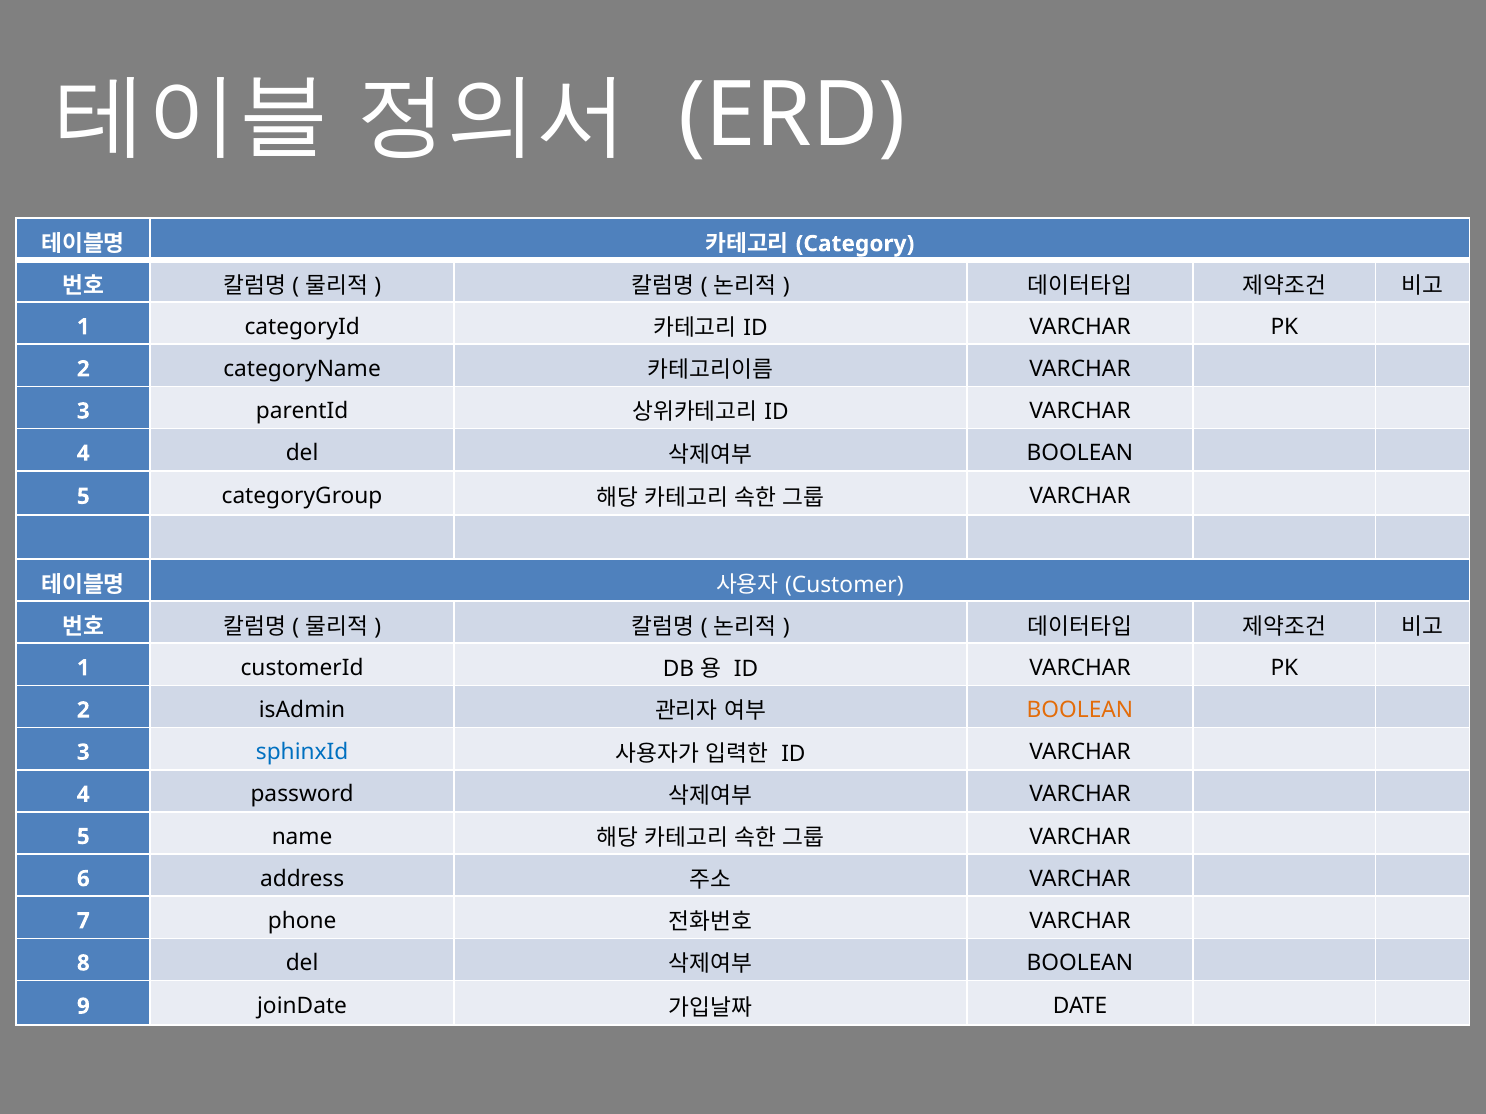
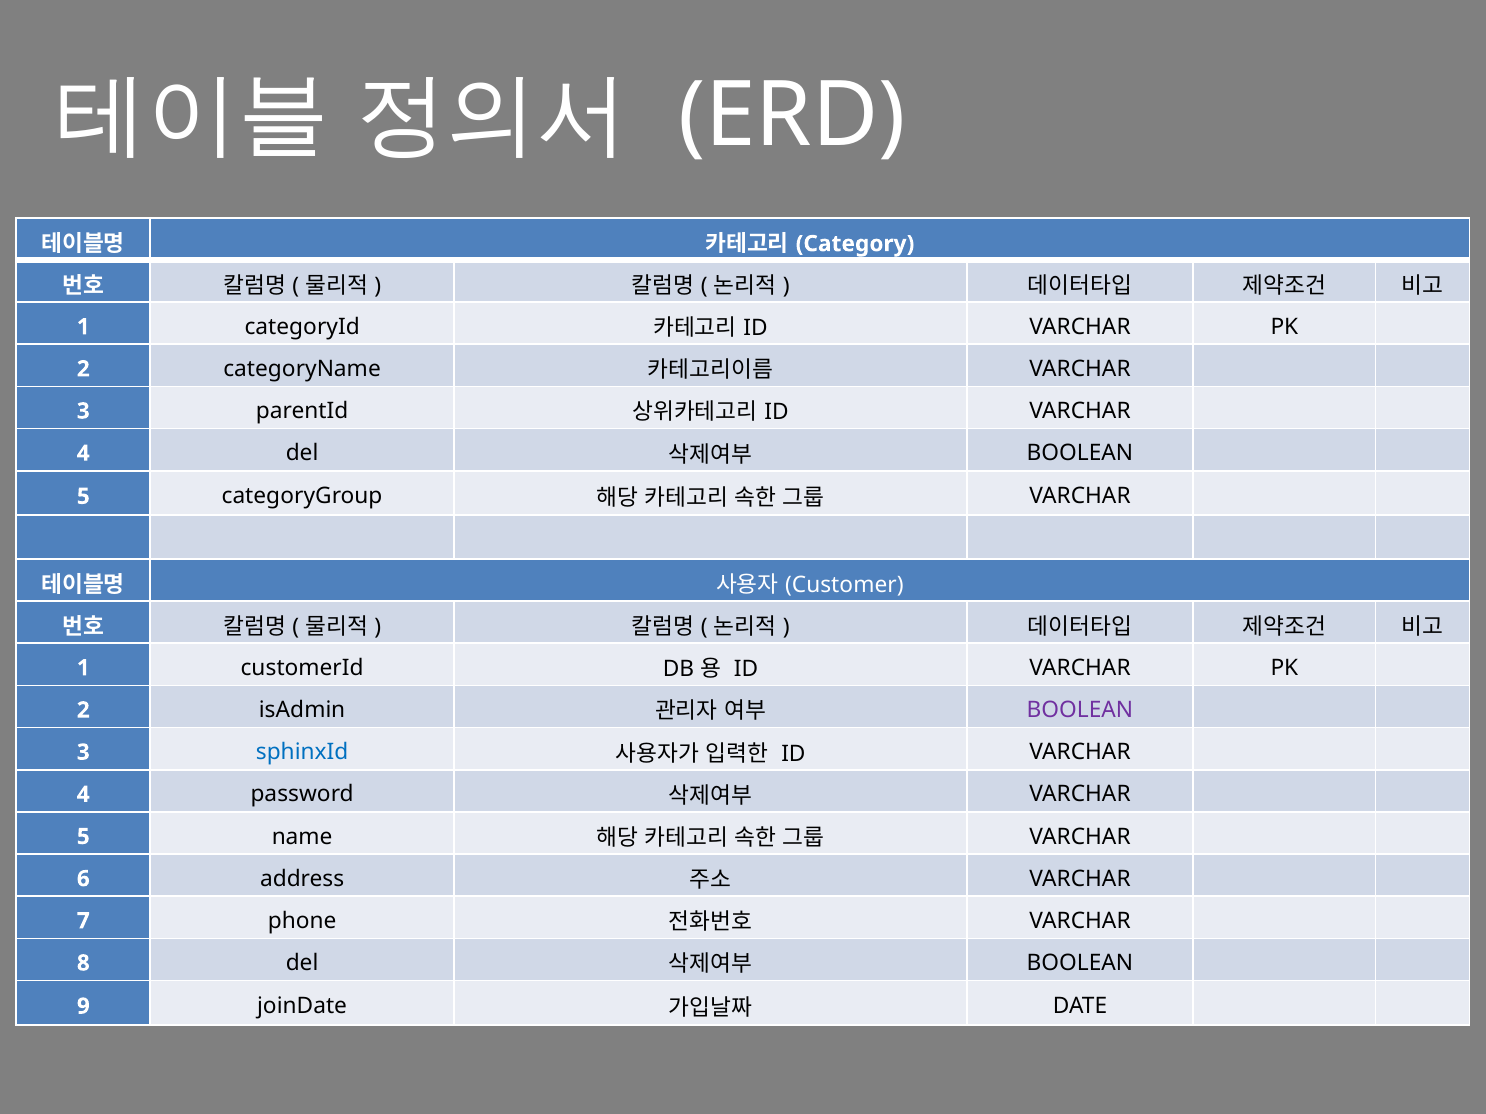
BOOLEAN at (1080, 710) colour: orange -> purple
